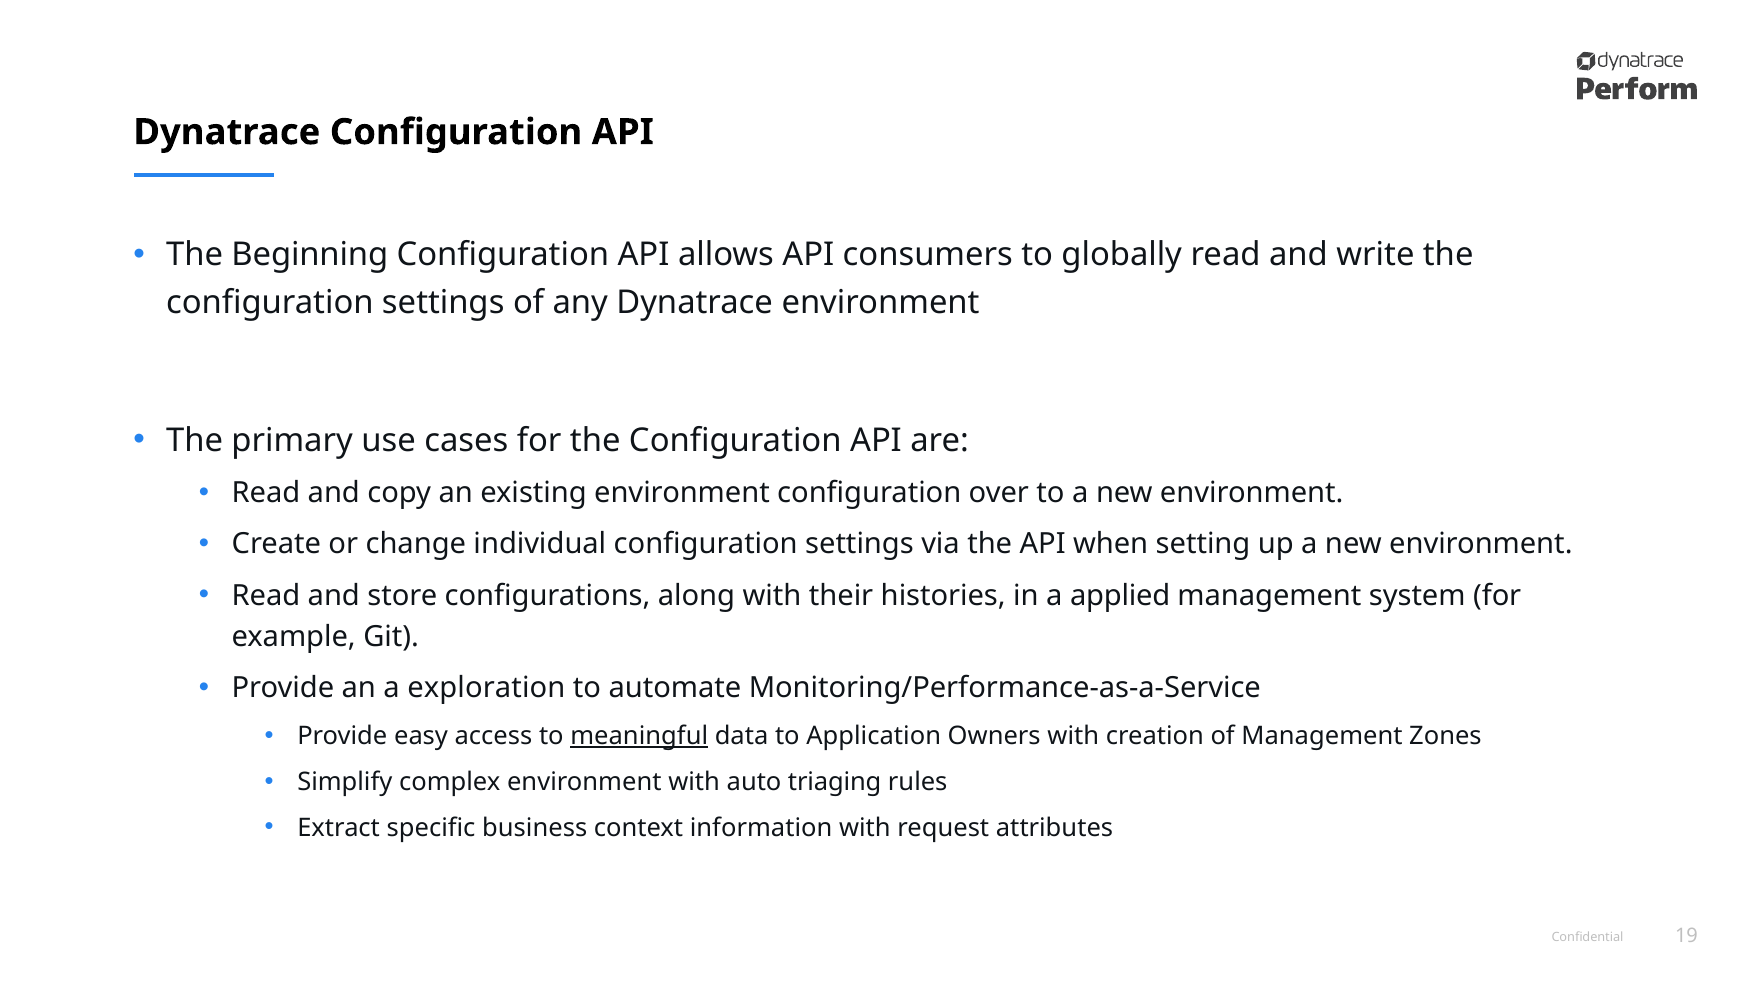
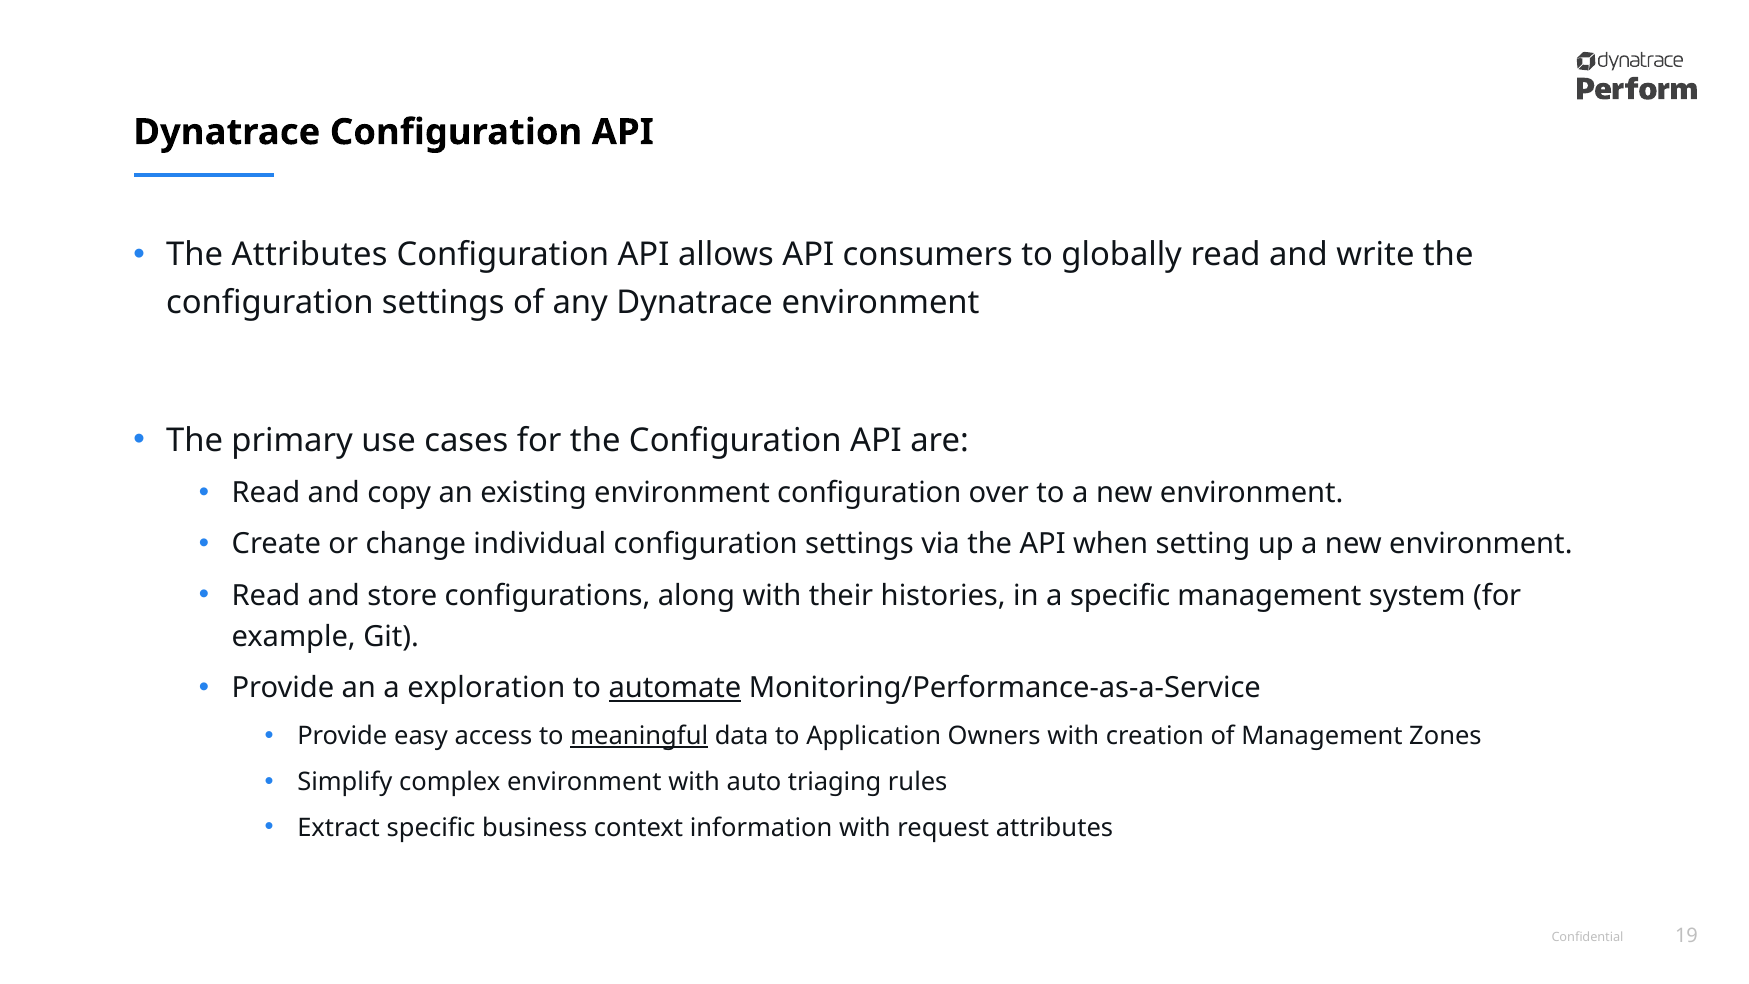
The Beginning: Beginning -> Attributes
a applied: applied -> specific
automate underline: none -> present
